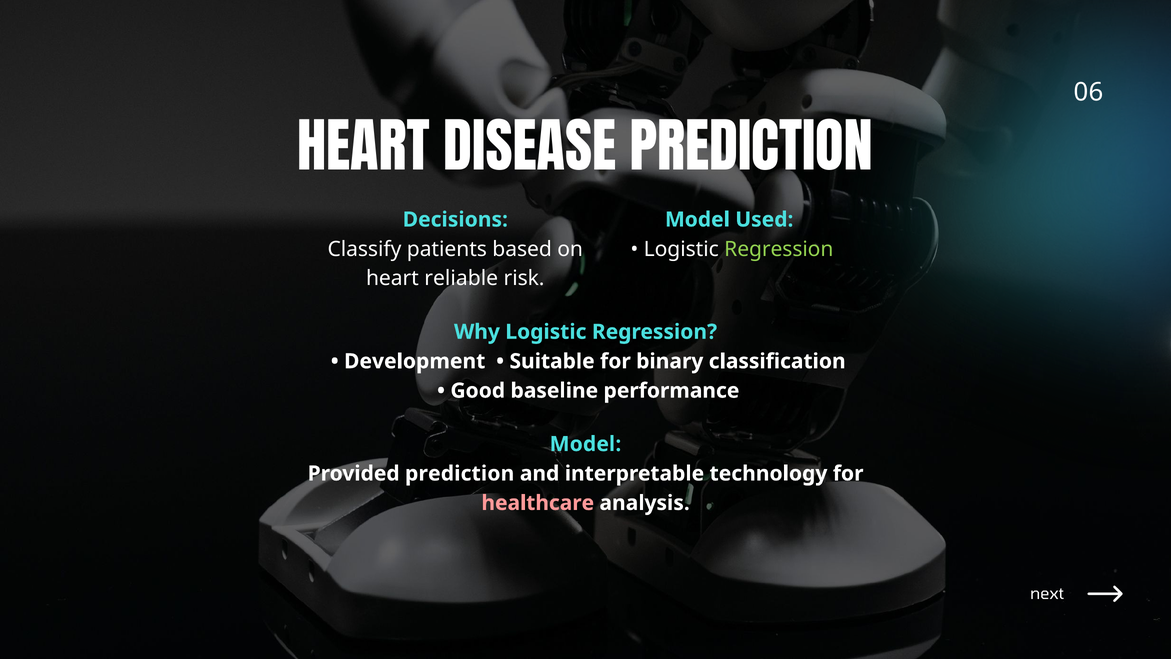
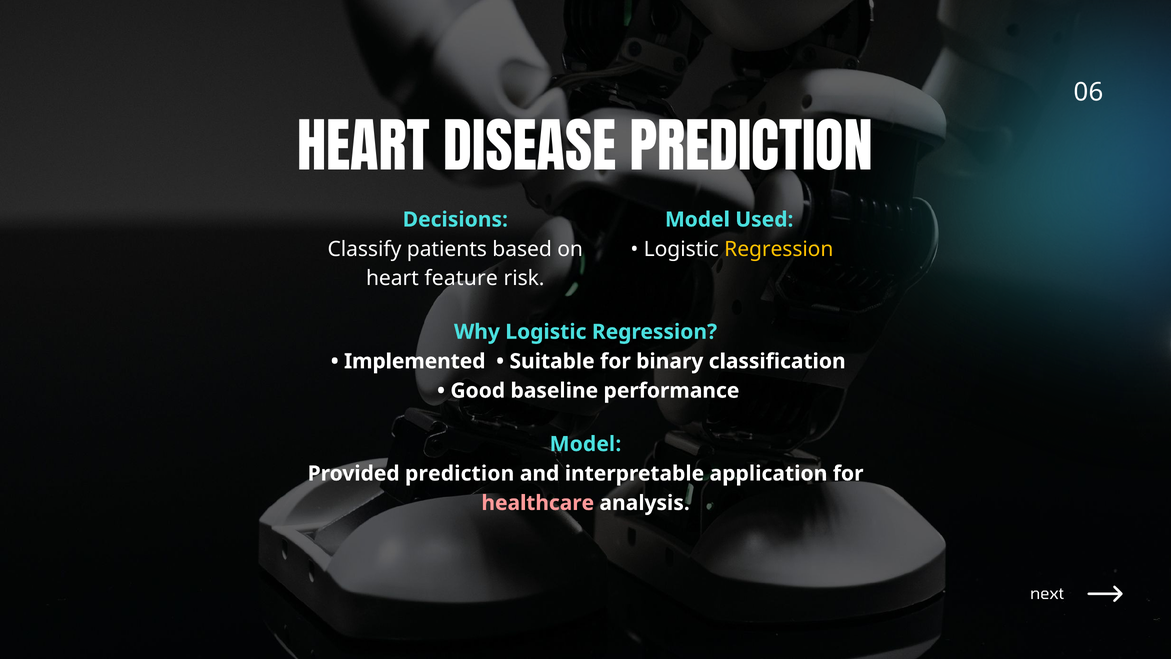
Regression at (779, 249) colour: light green -> yellow
reliable: reliable -> feature
Development: Development -> Implemented
technology: technology -> application
